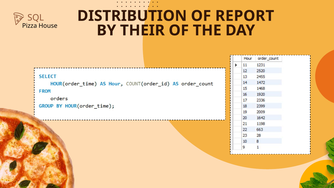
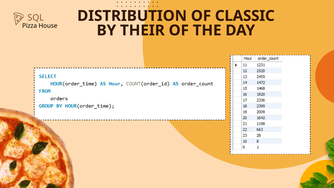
REPORT: REPORT -> CLASSIC
